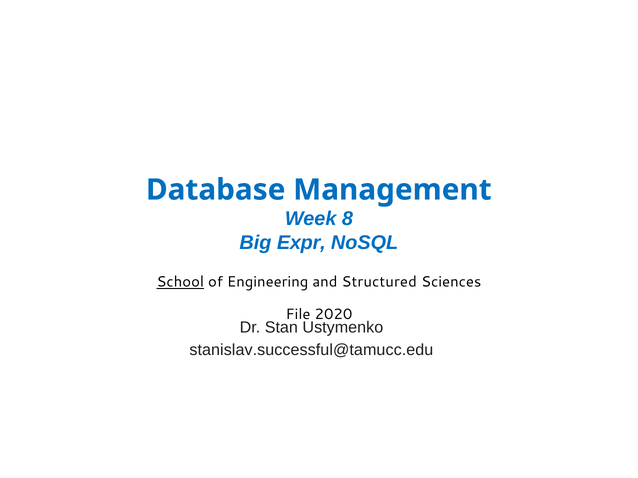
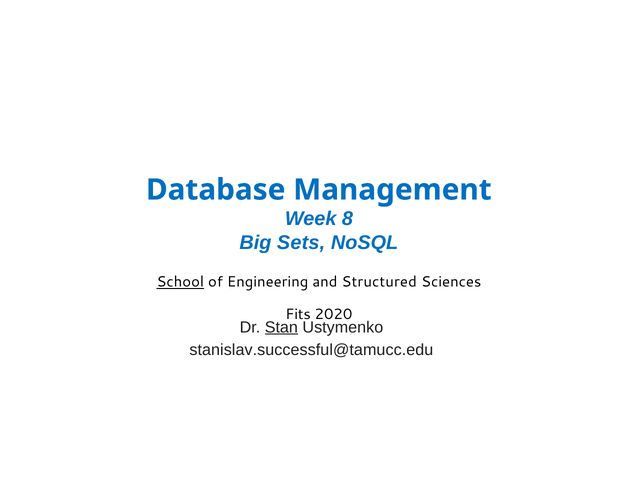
Expr: Expr -> Sets
File: File -> Fits
Stan underline: none -> present
